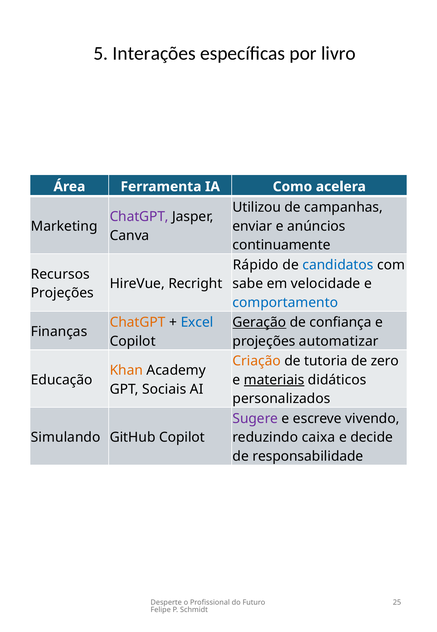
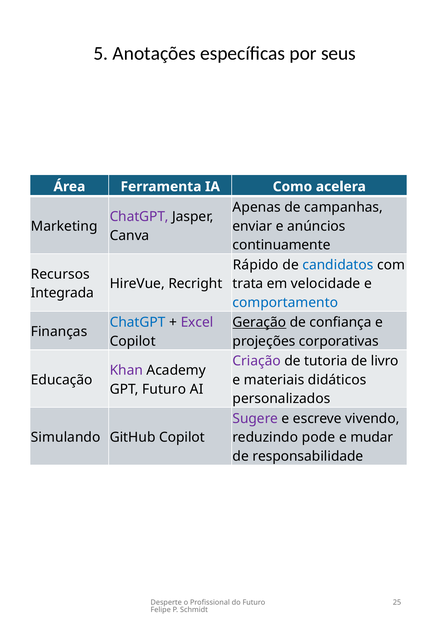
Interações: Interações -> Anotações
livro: livro -> seus
Utilizou: Utilizou -> Apenas
sabe: sabe -> trata
Projeções at (62, 293): Projeções -> Integrada
ChatGPT at (138, 322) colour: orange -> blue
Excel colour: blue -> purple
automatizar: automatizar -> corporativas
Criação colour: orange -> purple
zero: zero -> livro
Khan colour: orange -> purple
materiais underline: present -> none
GPT Sociais: Sociais -> Futuro
caixa: caixa -> pode
decide: decide -> mudar
